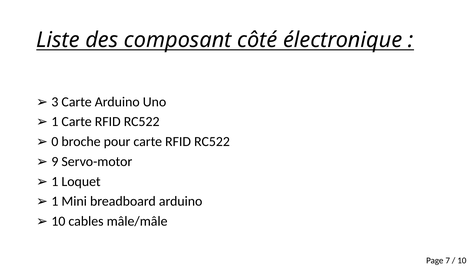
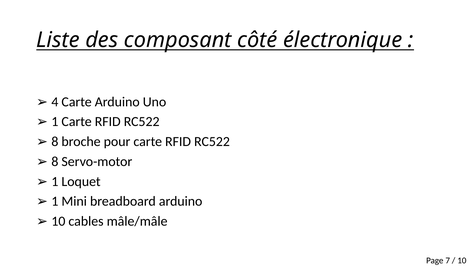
3: 3 -> 4
0 at (55, 142): 0 -> 8
9 at (55, 162): 9 -> 8
